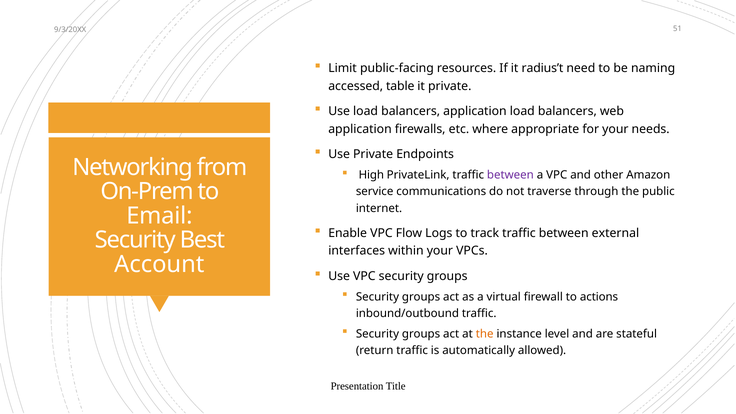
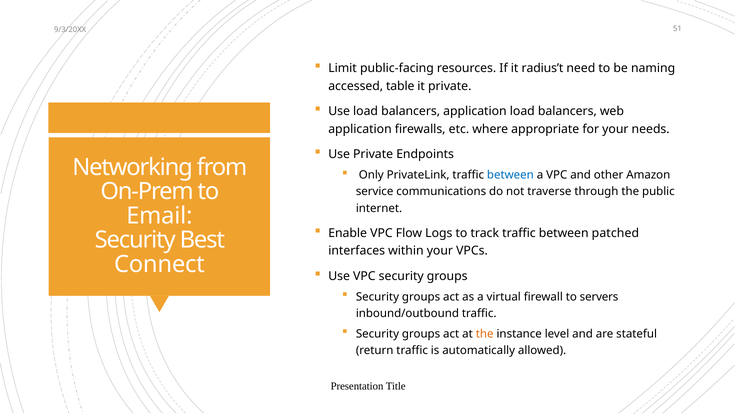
High: High -> Only
between at (510, 175) colour: purple -> blue
external: external -> patched
Account: Account -> Connect
actions: actions -> servers
